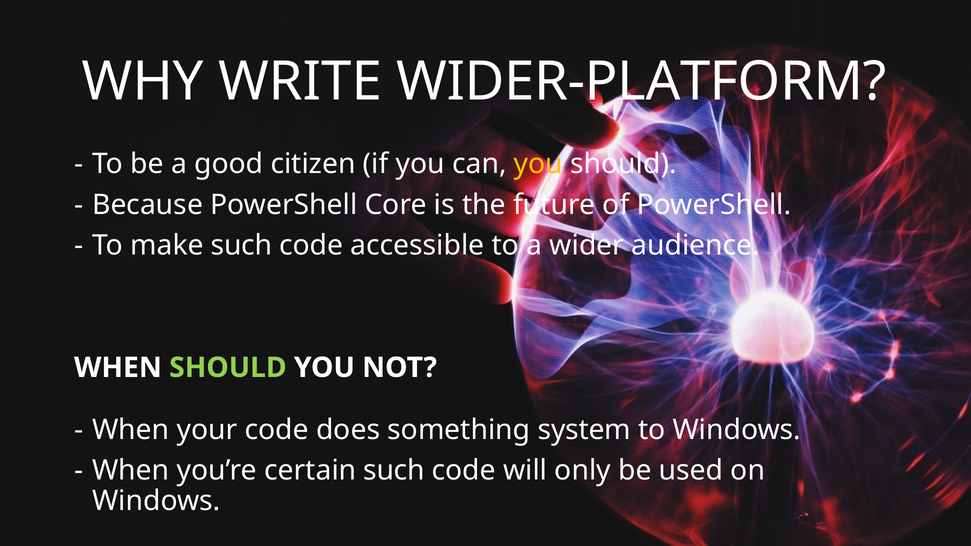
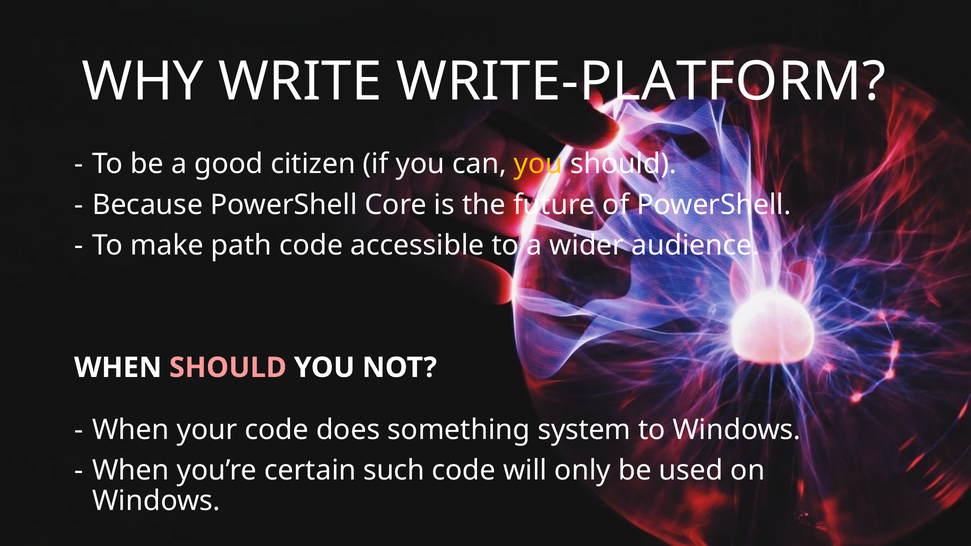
WIDER-PLATFORM: WIDER-PLATFORM -> WRITE-PLATFORM
make such: such -> path
SHOULD at (228, 368) colour: light green -> pink
